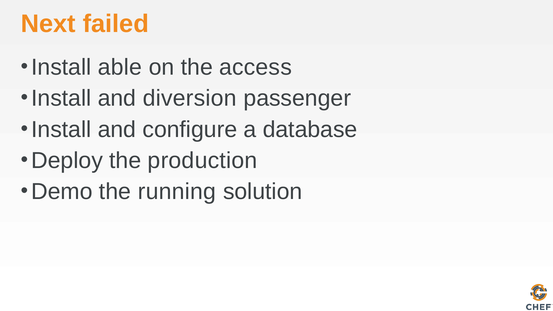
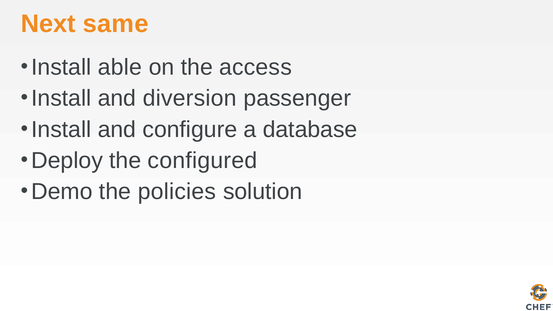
failed: failed -> same
production: production -> configured
running: running -> policies
